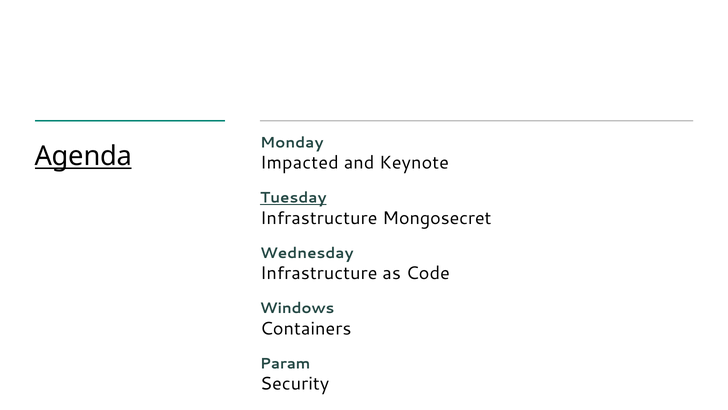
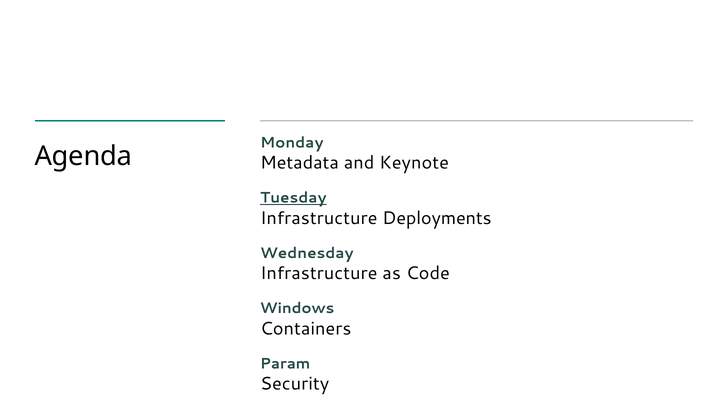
Agenda underline: present -> none
Impacted: Impacted -> Metadata
Mongosecret: Mongosecret -> Deployments
